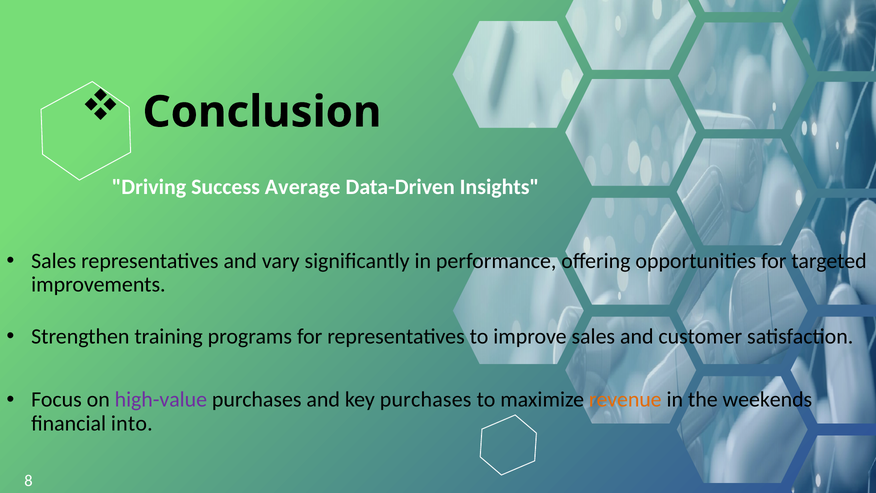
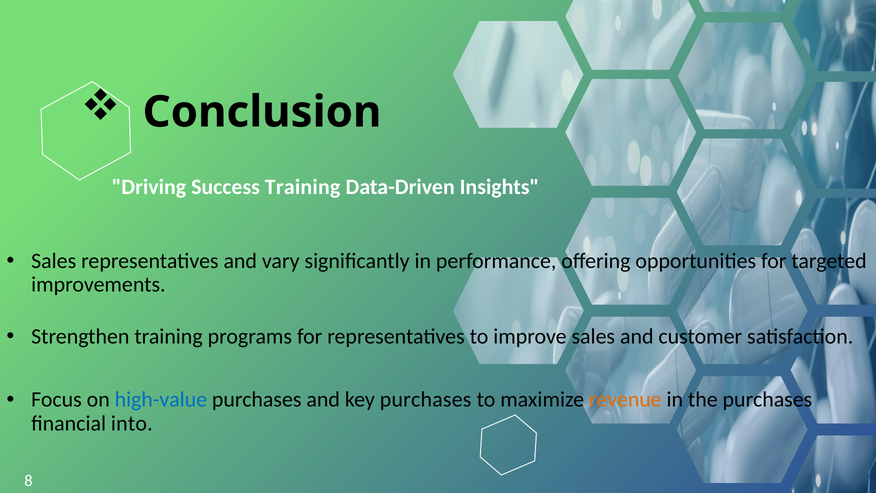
Success Average: Average -> Training
high-value colour: purple -> blue
the weekends: weekends -> purchases
